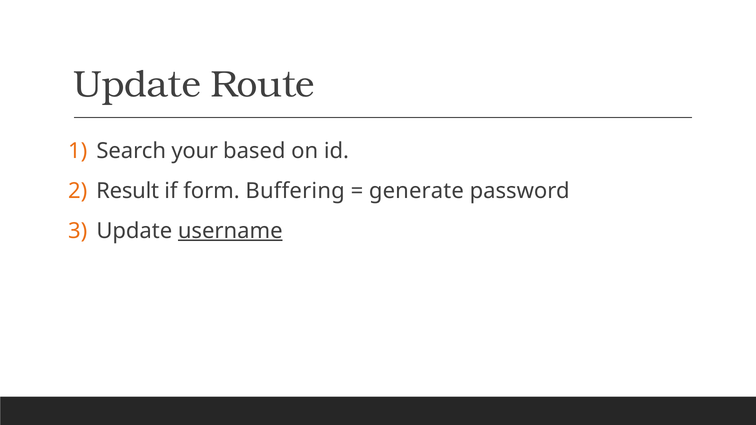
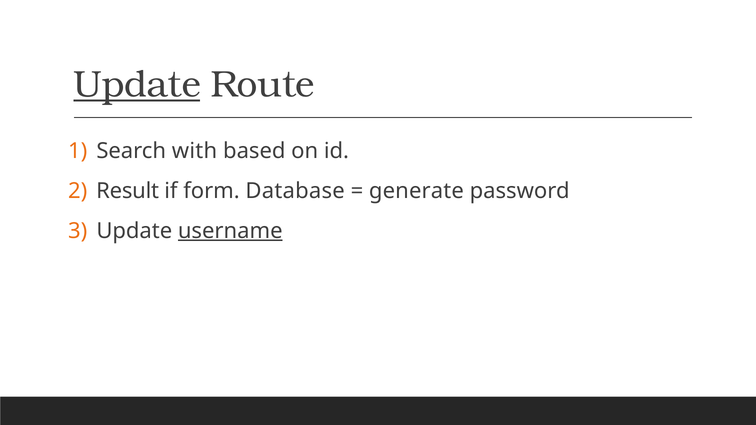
Update at (137, 85) underline: none -> present
your: your -> with
Buffering: Buffering -> Database
